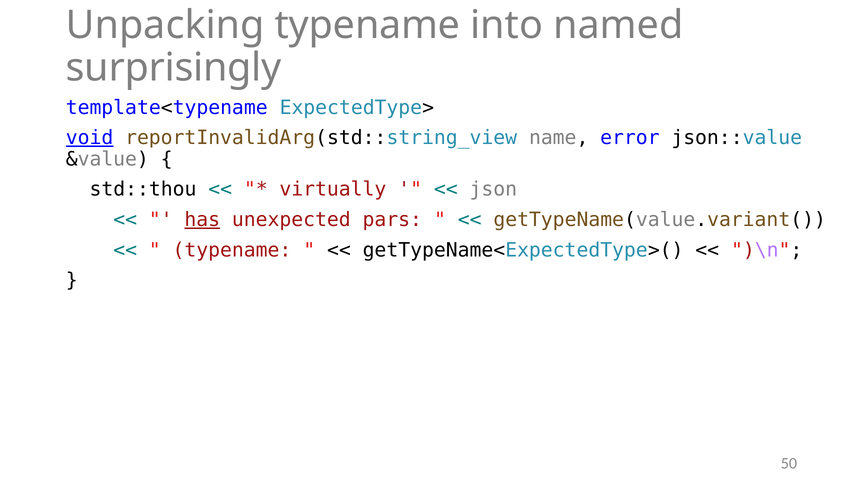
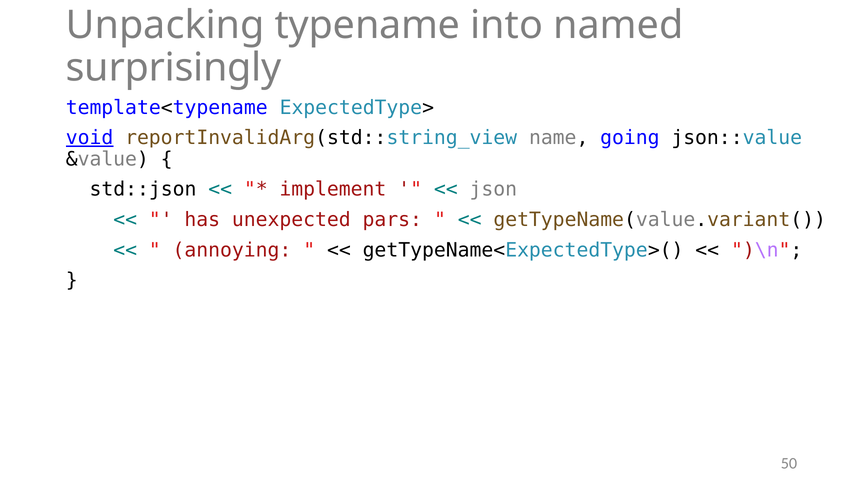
error: error -> going
std::thou: std::thou -> std::json
virtually: virtually -> implement
has underline: present -> none
typename at (232, 250): typename -> annoying
